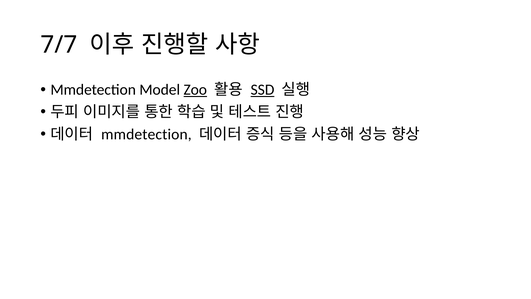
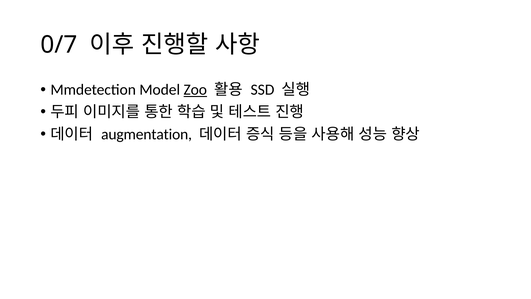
7/7: 7/7 -> 0/7
SSD underline: present -> none
mmdetection at (146, 134): mmdetection -> augmentation
